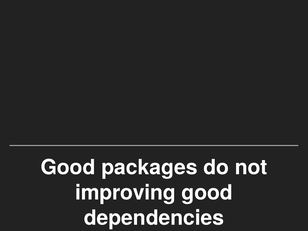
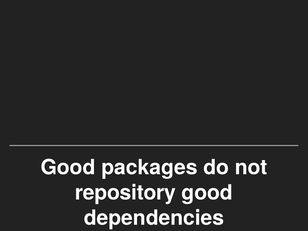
improving: improving -> repository
